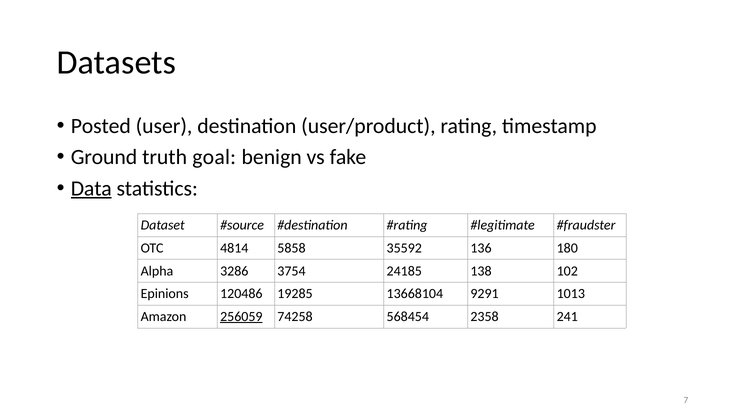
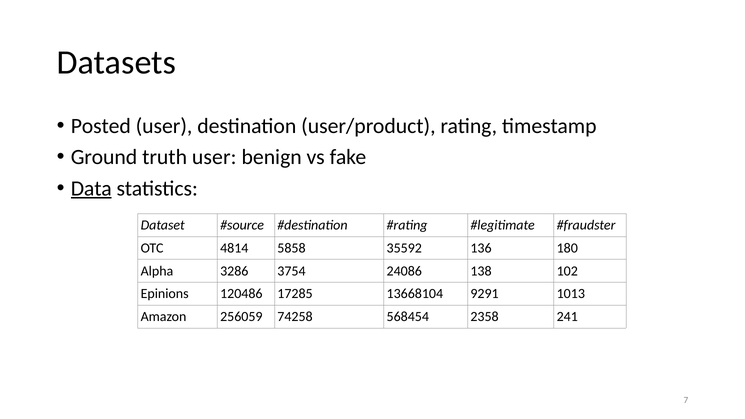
truth goal: goal -> user
24185: 24185 -> 24086
19285: 19285 -> 17285
256059 underline: present -> none
